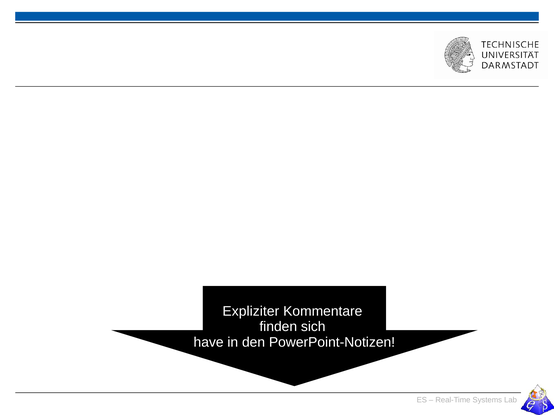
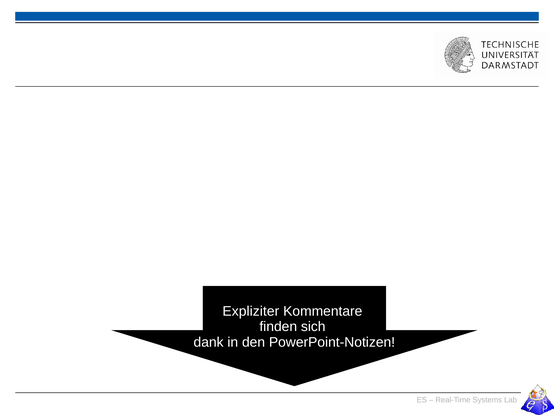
have: have -> dank
